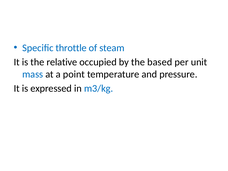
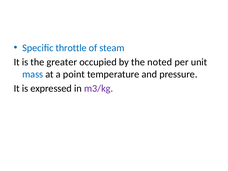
relative: relative -> greater
based: based -> noted
m3/kg colour: blue -> purple
